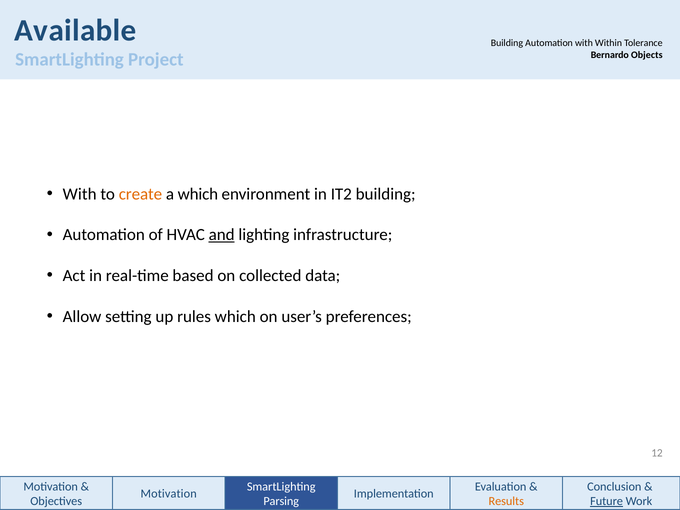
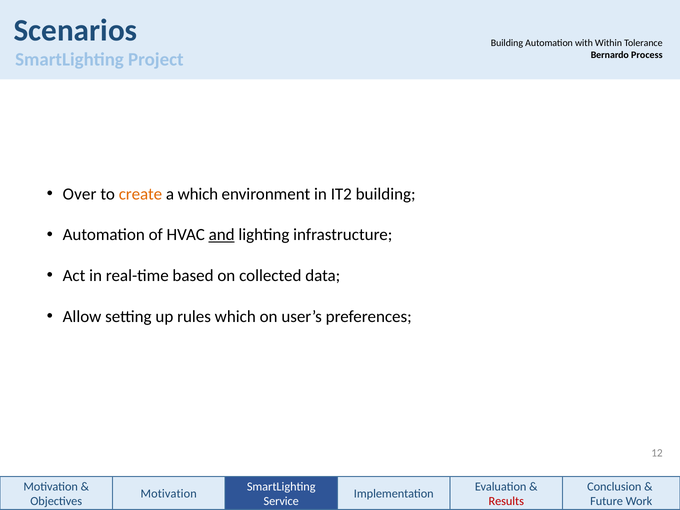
Available: Available -> Scenarios
Objects: Objects -> Process
With at (80, 194): With -> Over
Parsing: Parsing -> Service
Results colour: orange -> red
Future underline: present -> none
